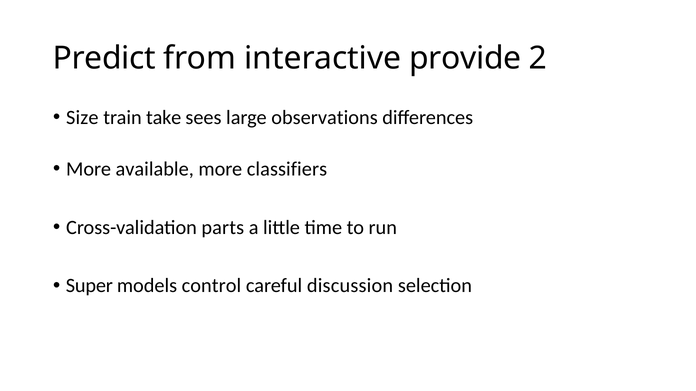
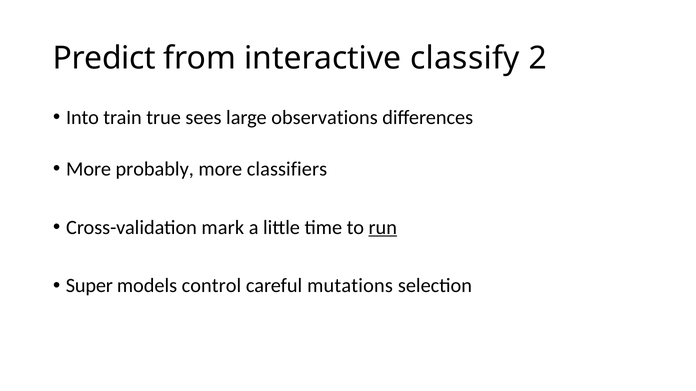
provide: provide -> classify
Size: Size -> Into
take: take -> true
available: available -> probably
parts: parts -> mark
run underline: none -> present
discussion: discussion -> mutations
